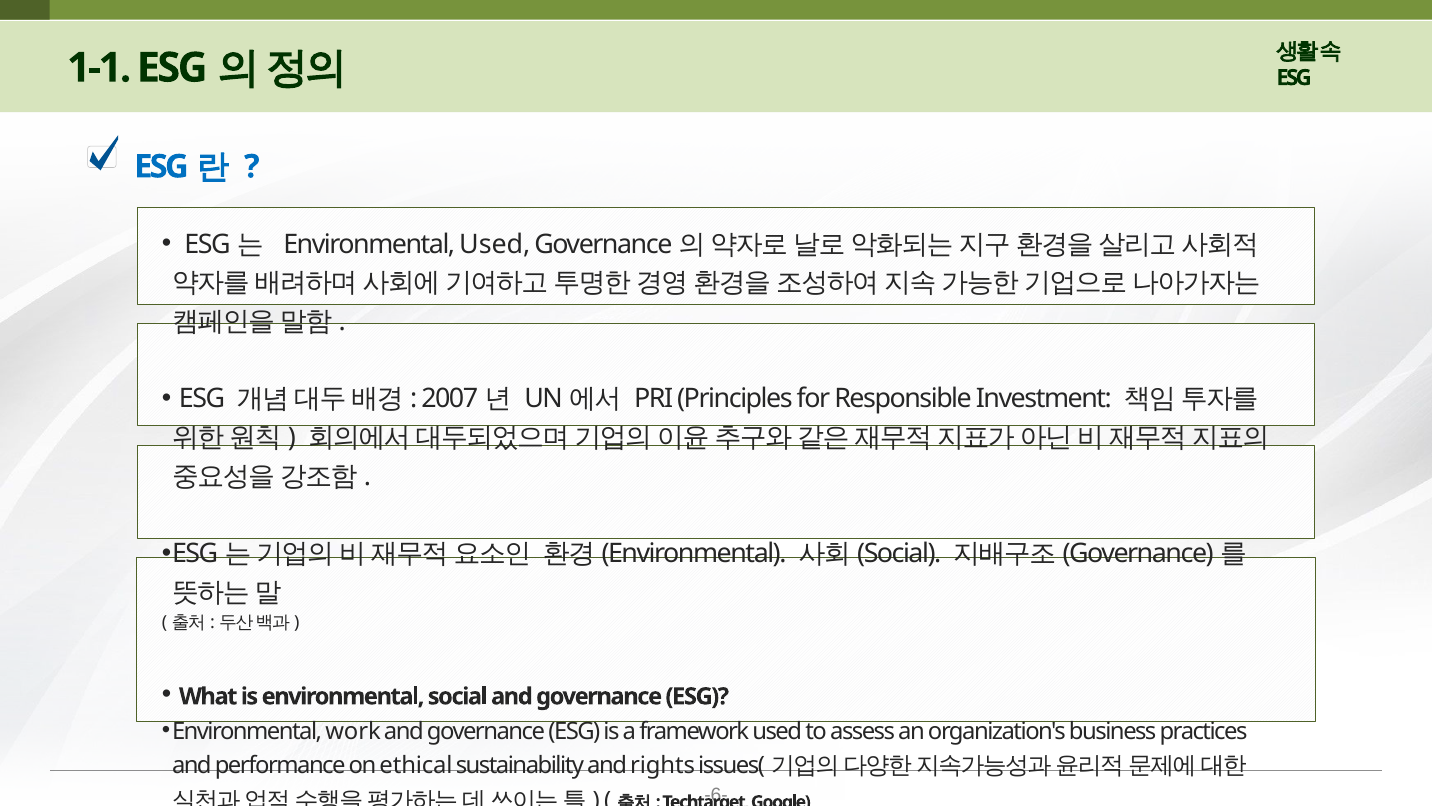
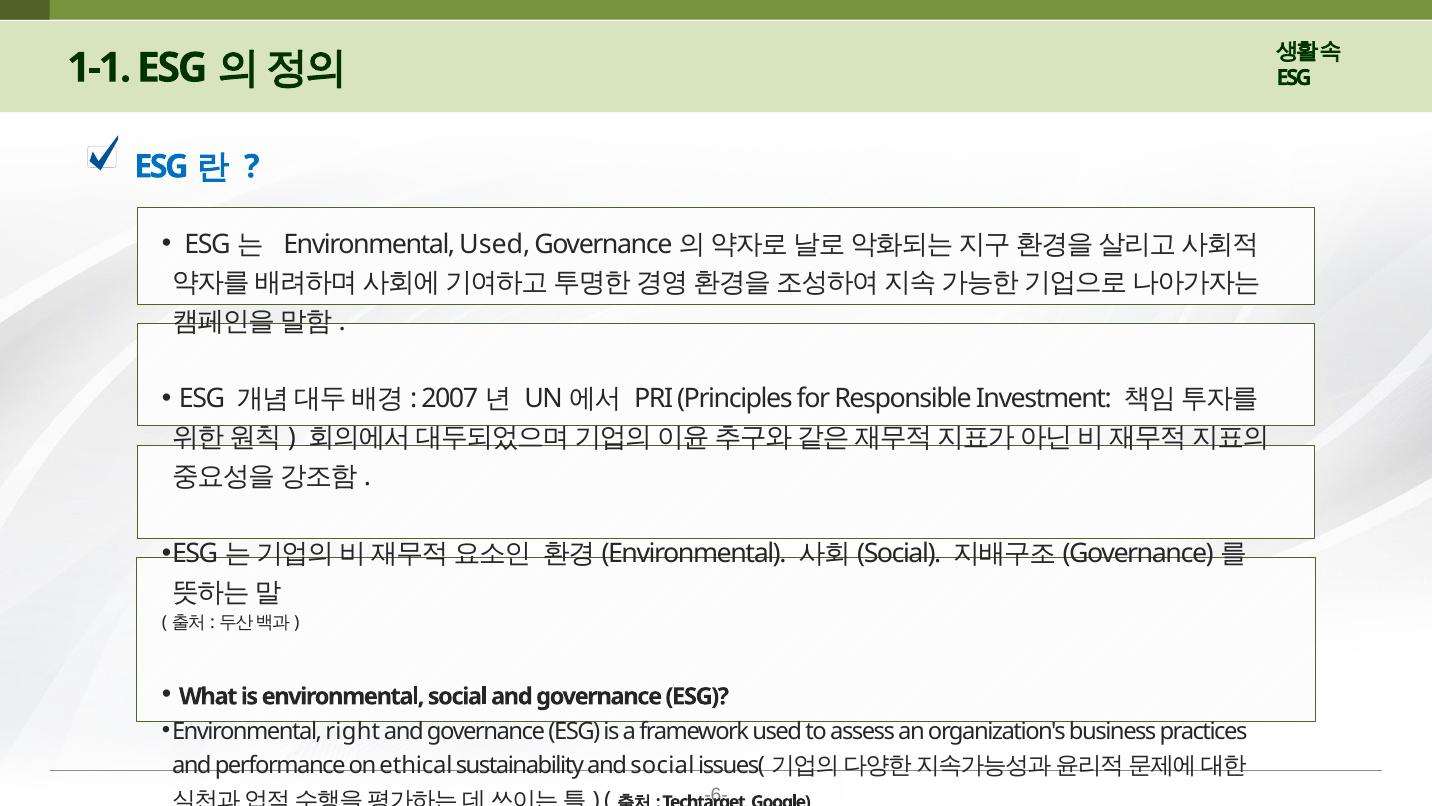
work: work -> right
and rights: rights -> social
